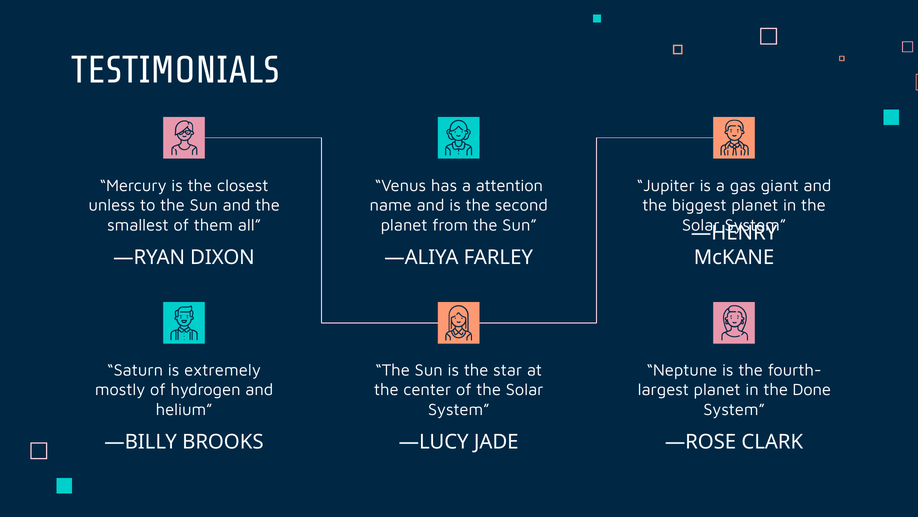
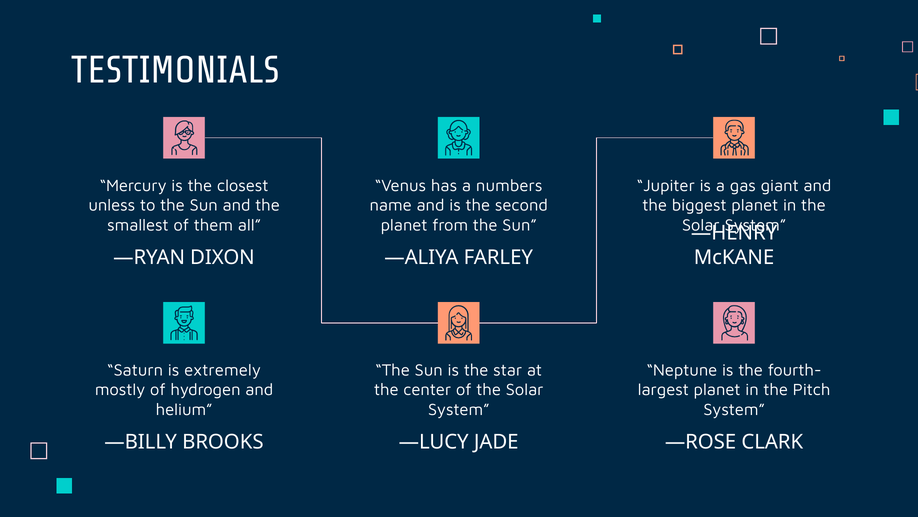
attention: attention -> numbers
Done: Done -> Pitch
